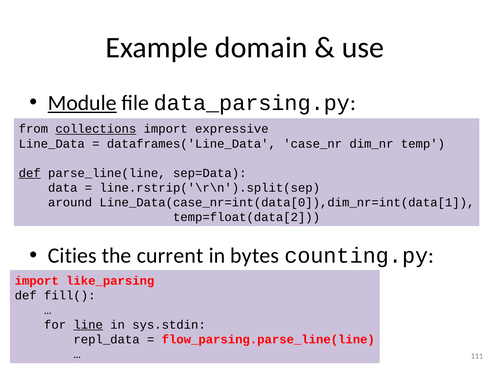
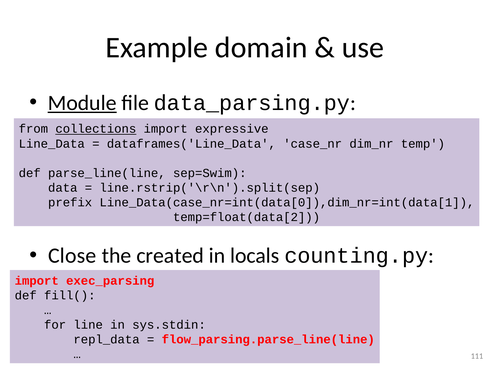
def at (30, 173) underline: present -> none
sep=Data: sep=Data -> sep=Swim
around: around -> prefix
Cities: Cities -> Close
current: current -> created
bytes: bytes -> locals
like_parsing: like_parsing -> exec_parsing
line underline: present -> none
